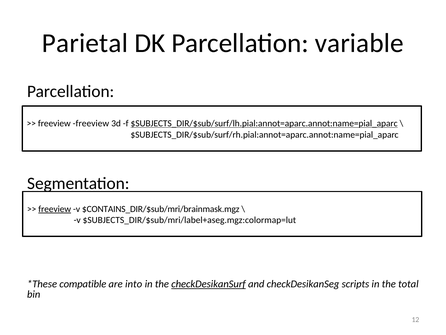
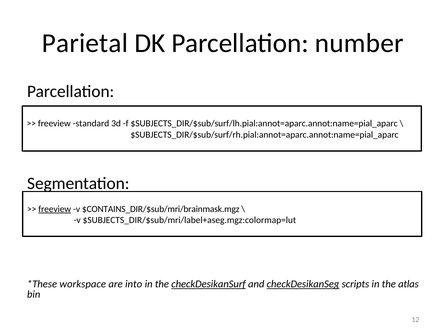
variable: variable -> number
freeview freeview: freeview -> standard
$SUBJECTS_DIR/$sub/surf/lh.pial:annot=aparc.annot:name=pial_aparc underline: present -> none
compatible: compatible -> workspace
checkDesikanSeg underline: none -> present
total: total -> atlas
